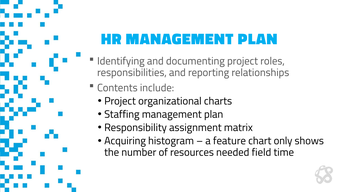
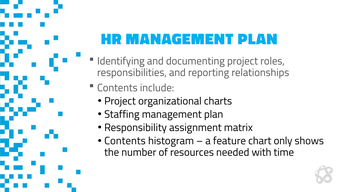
Acquiring at (125, 141): Acquiring -> Contents
field: field -> with
